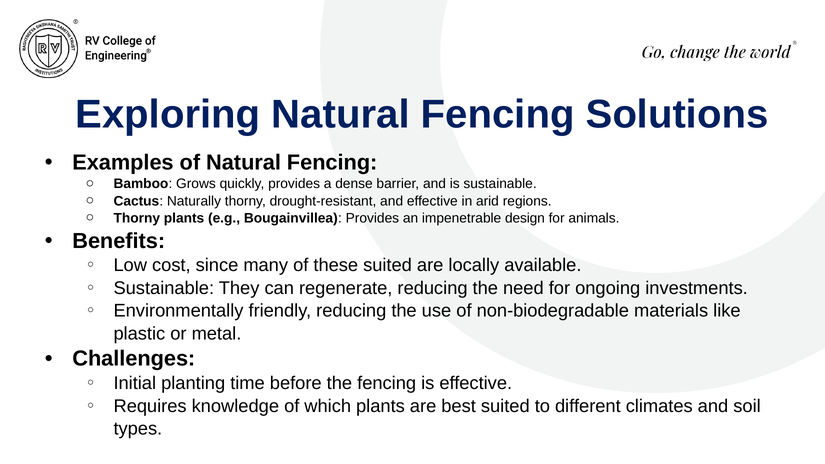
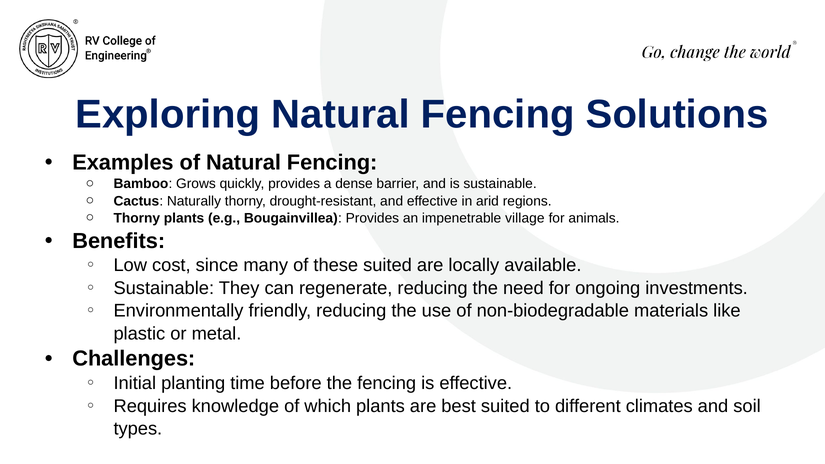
design: design -> village
